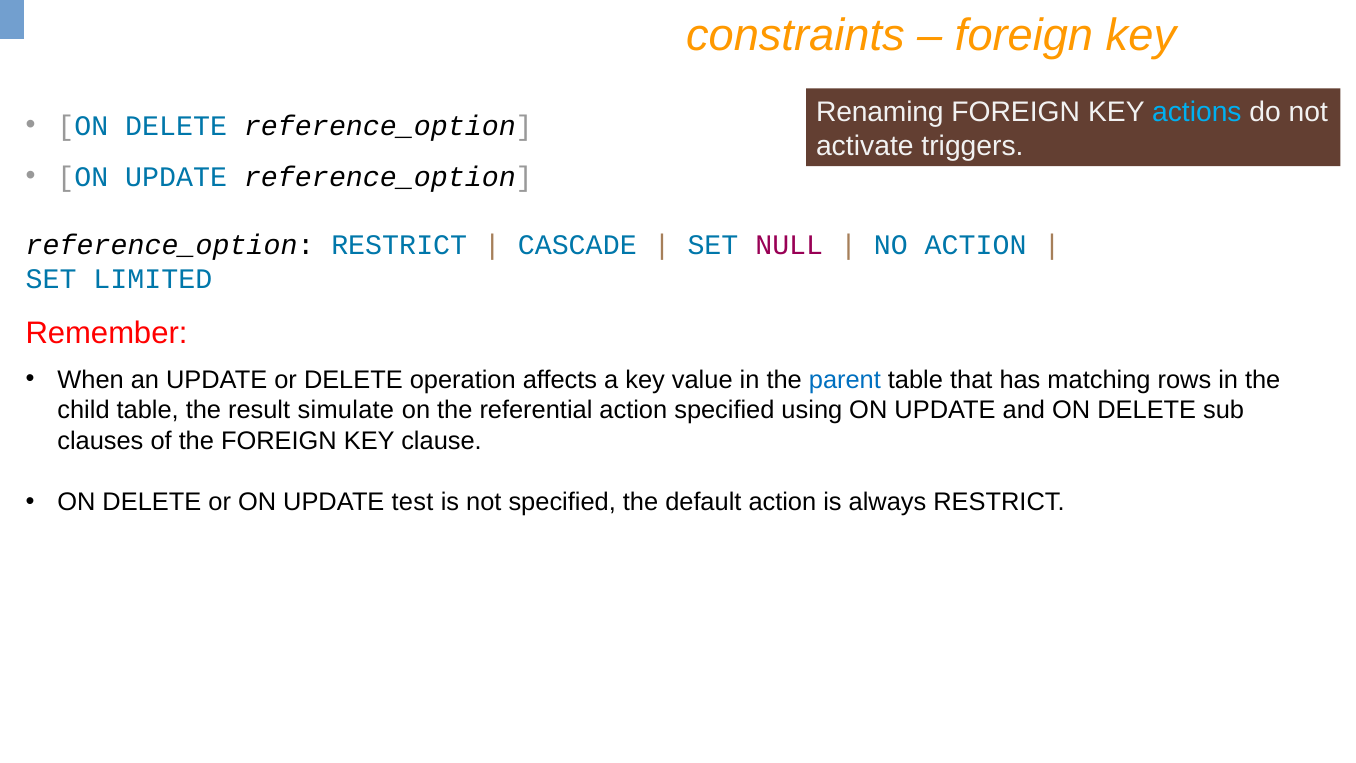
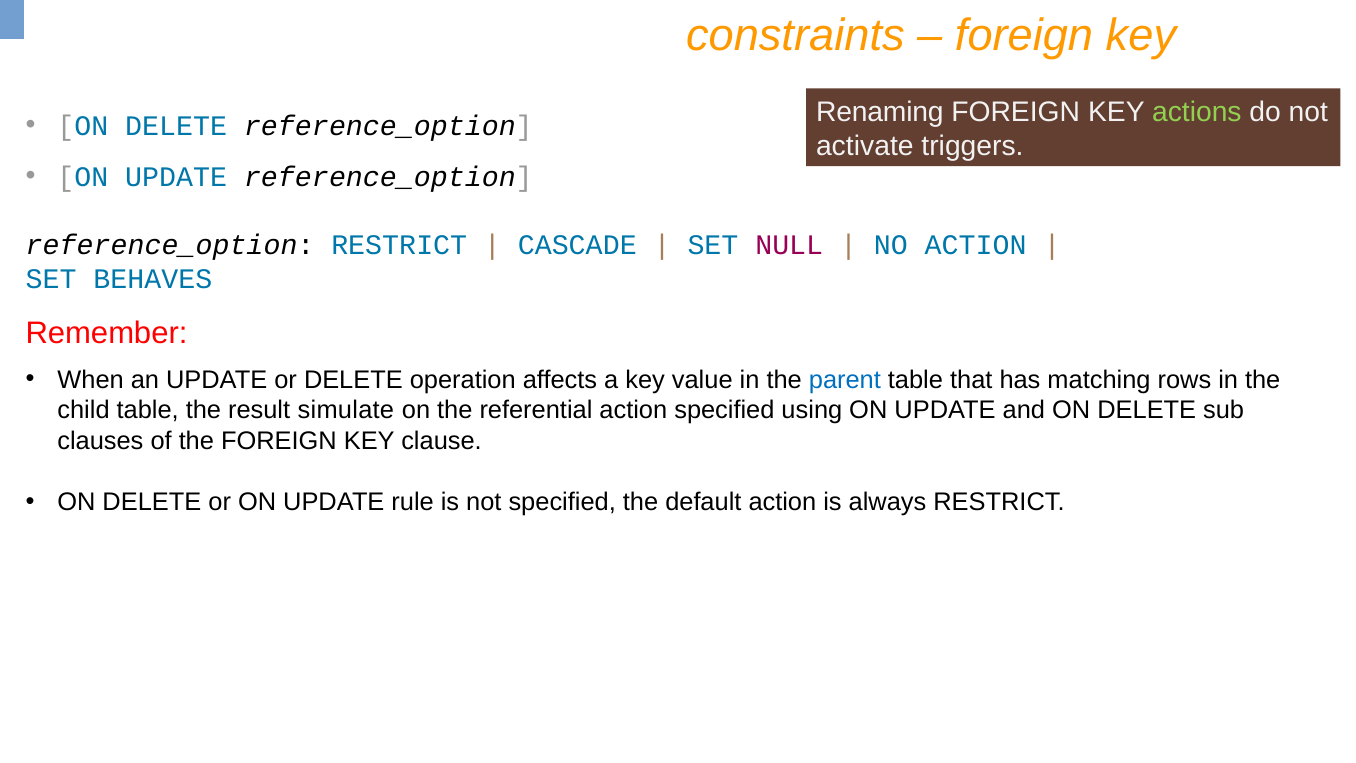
actions colour: light blue -> light green
LIMITED: LIMITED -> BEHAVES
test: test -> rule
